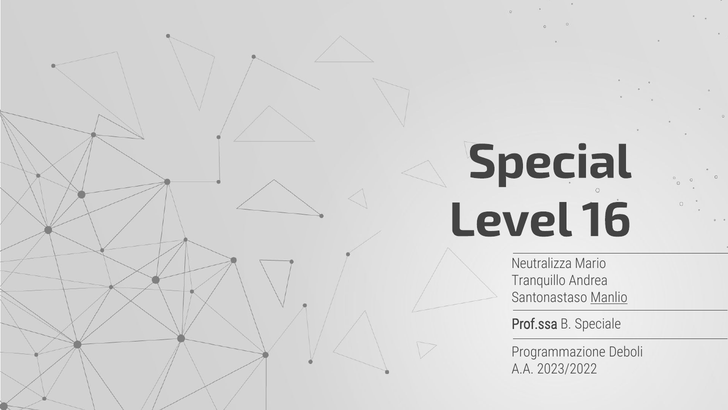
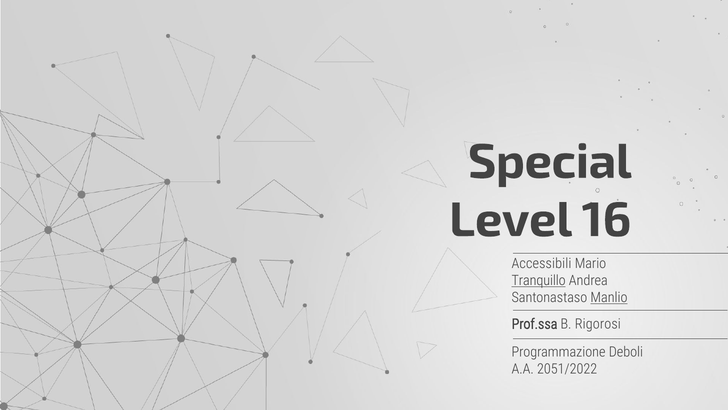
Neutralizza: Neutralizza -> Accessibili
Tranquillo underline: none -> present
Speciale: Speciale -> Rigorosi
2023/2022: 2023/2022 -> 2051/2022
